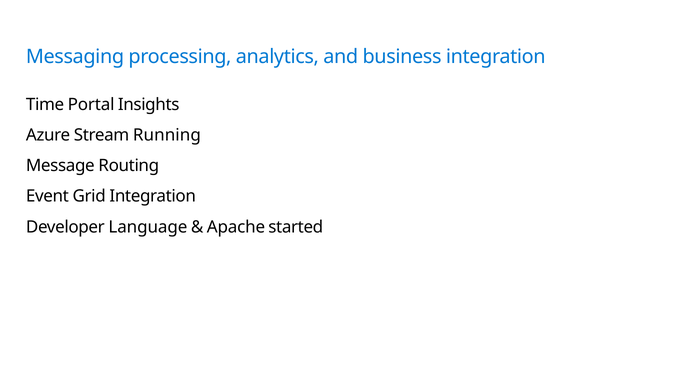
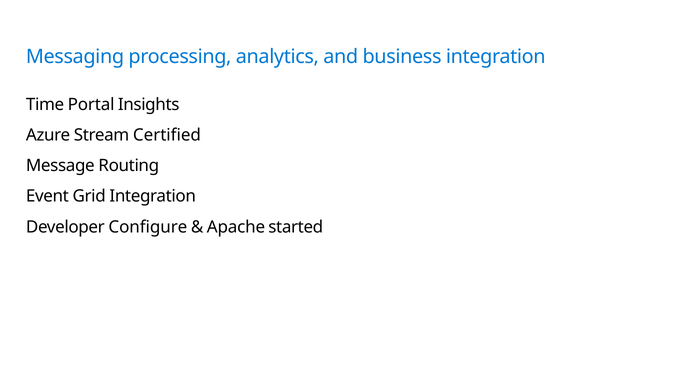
Running: Running -> Certified
Language: Language -> Configure
